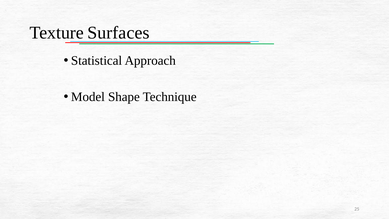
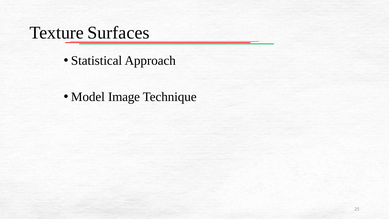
Shape: Shape -> Image
